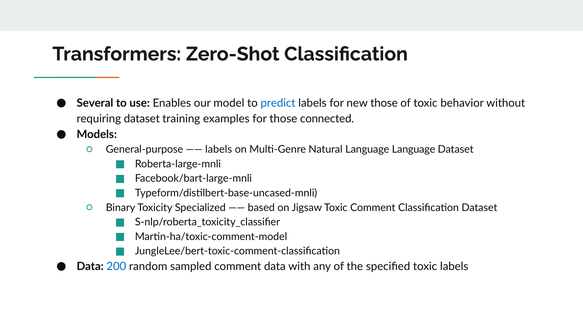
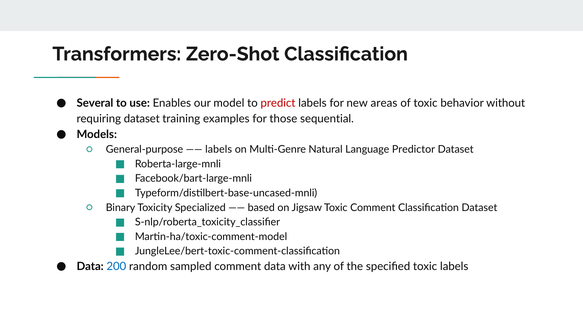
predict colour: blue -> red
new those: those -> areas
connected: connected -> sequential
Language Language: Language -> Predictor
